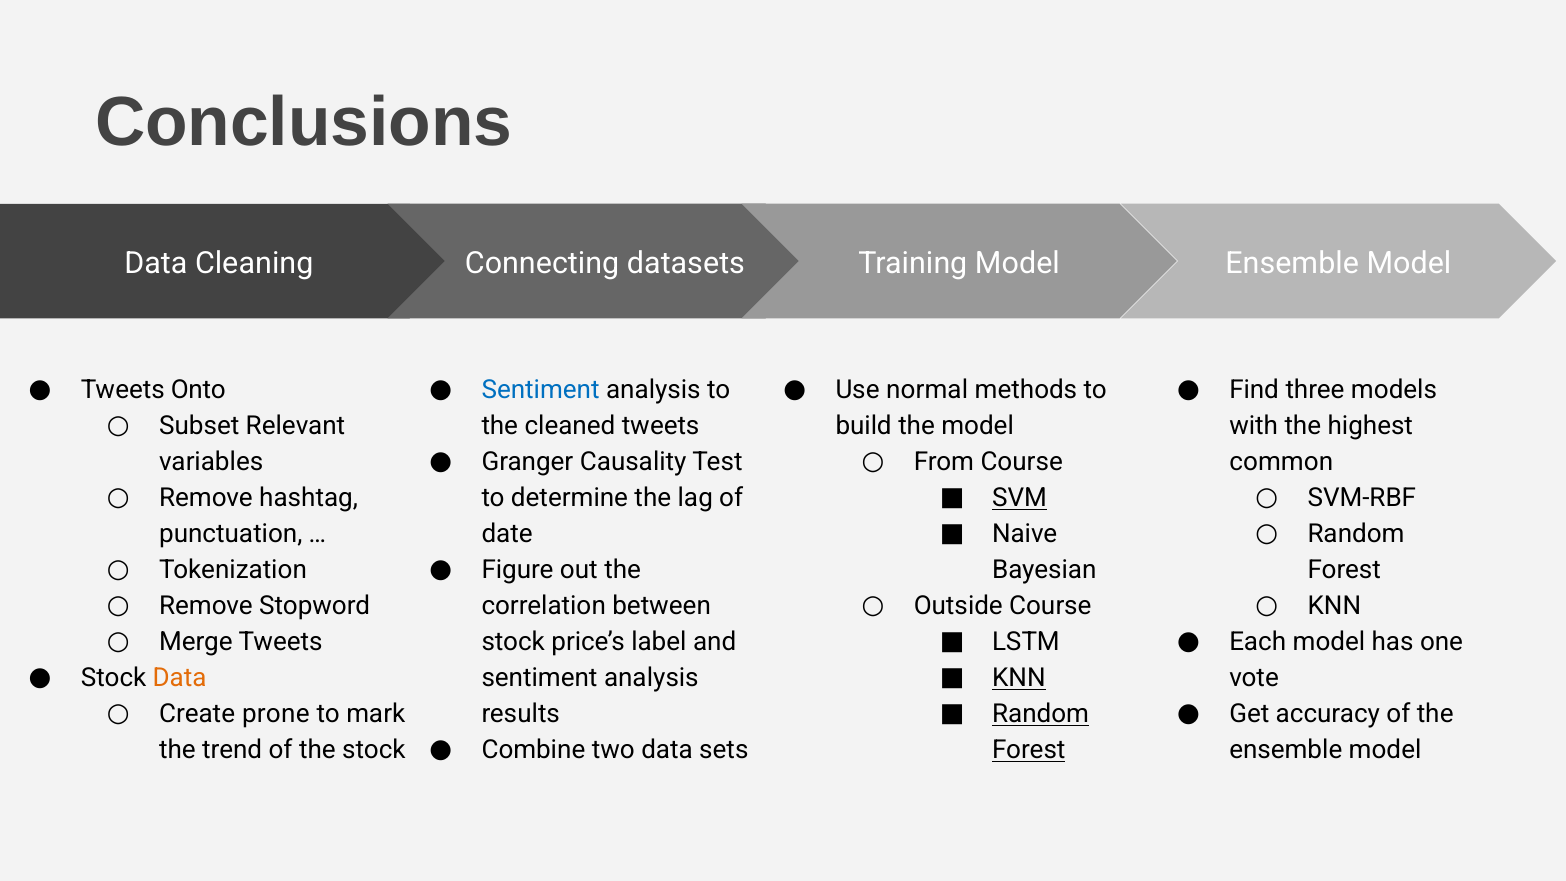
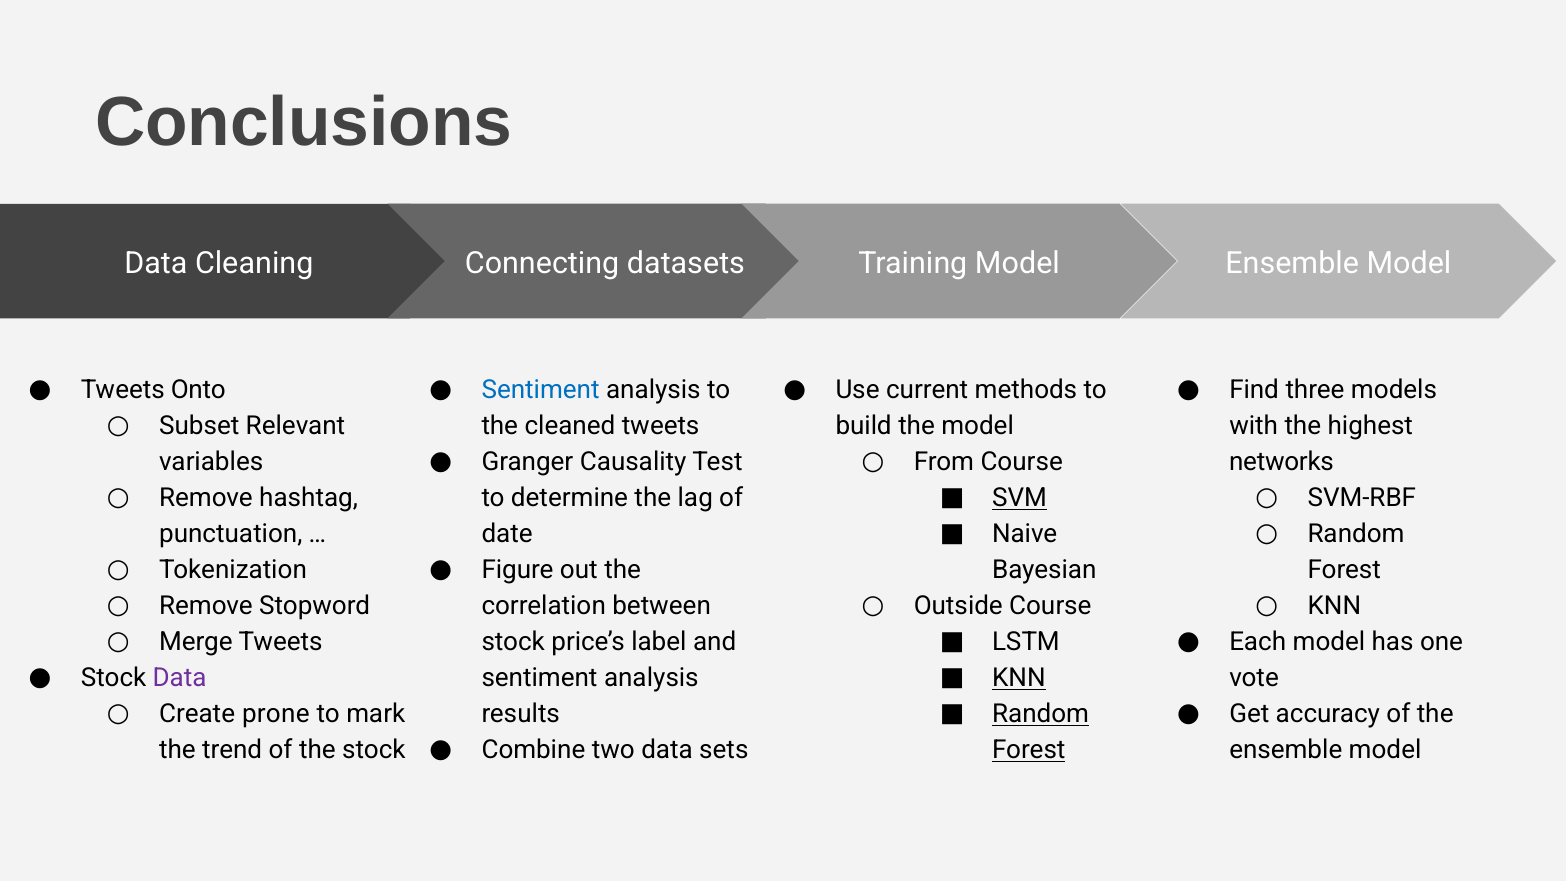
normal: normal -> current
common: common -> networks
Data at (180, 678) colour: orange -> purple
